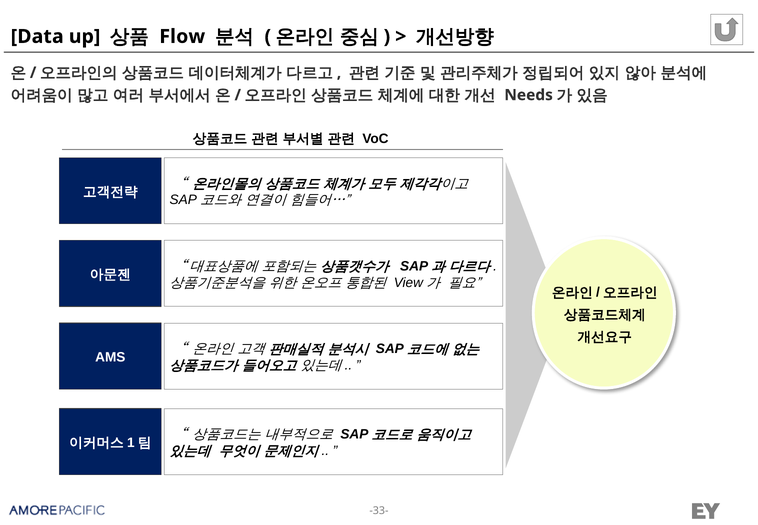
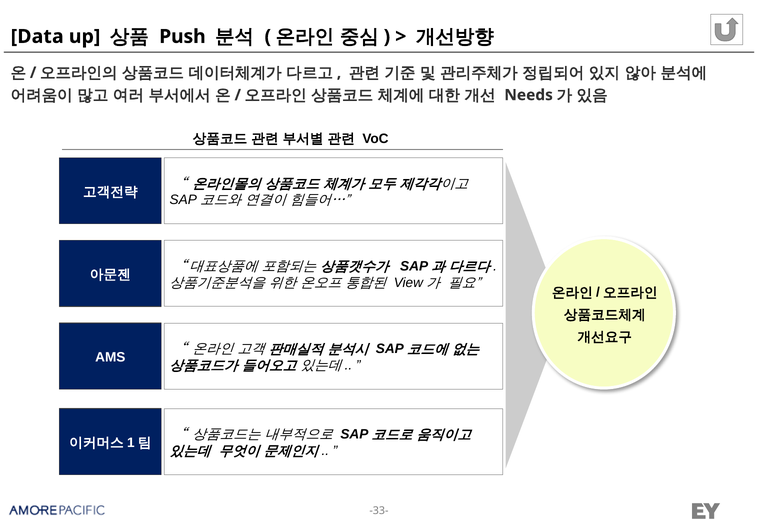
Flow: Flow -> Push
